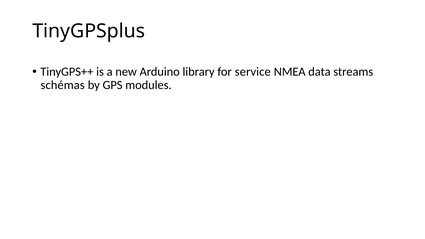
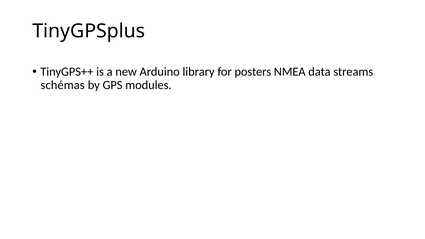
service: service -> posters
